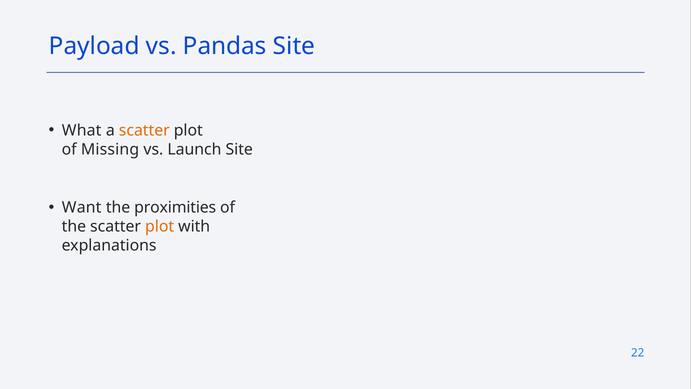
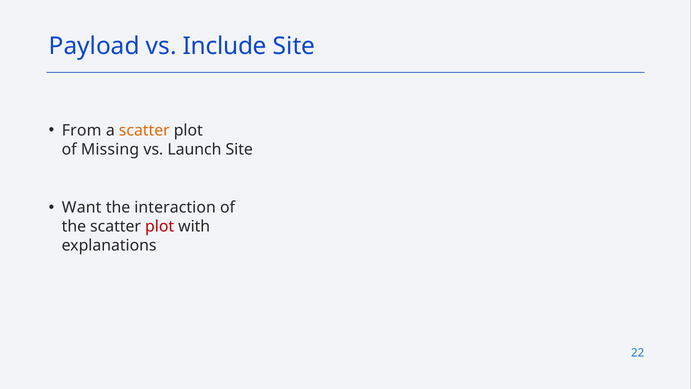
Pandas: Pandas -> Include
What: What -> From
proximities: proximities -> interaction
plot at (160, 226) colour: orange -> red
